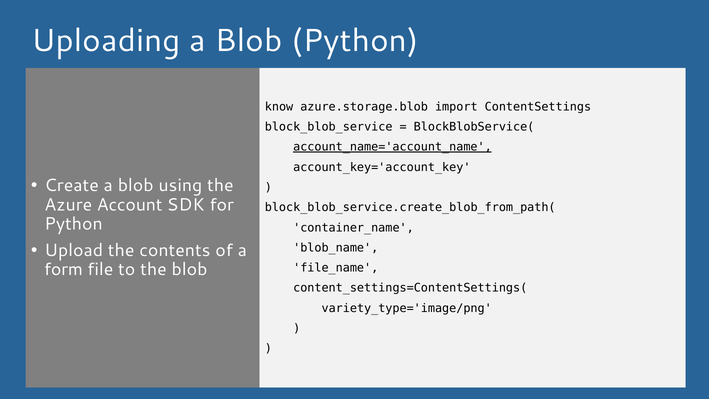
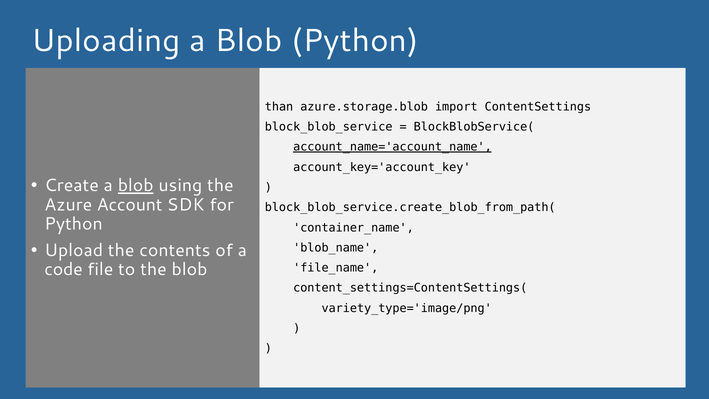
know: know -> than
blob at (136, 186) underline: none -> present
form: form -> code
